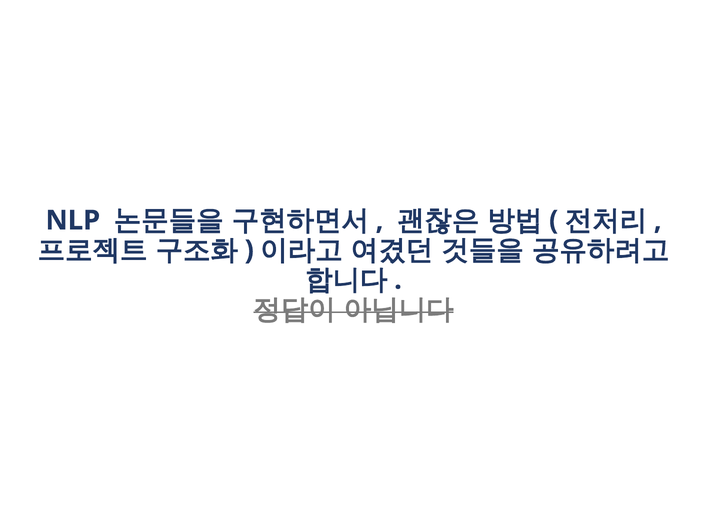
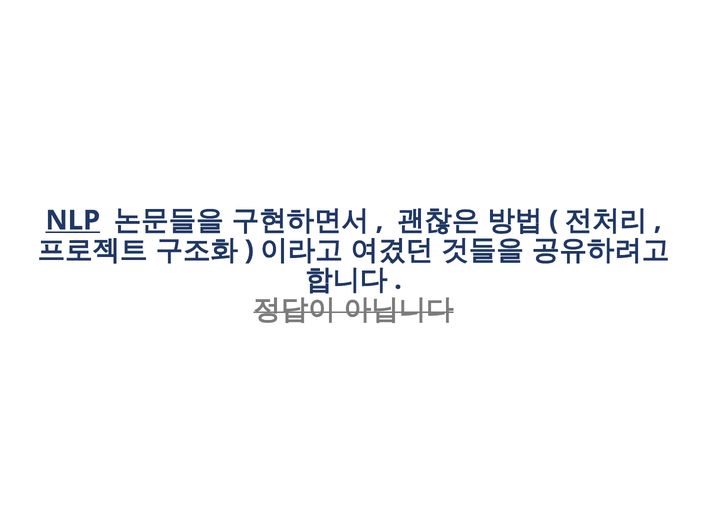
NLP underline: none -> present
